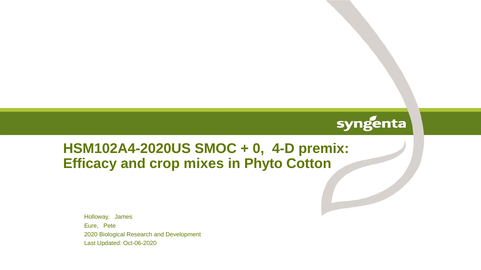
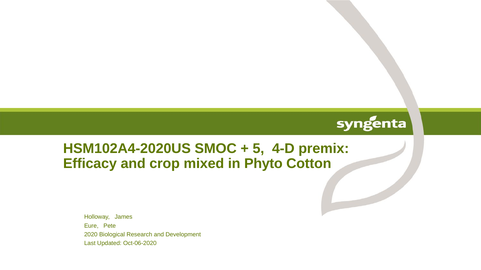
0: 0 -> 5
mixes: mixes -> mixed
